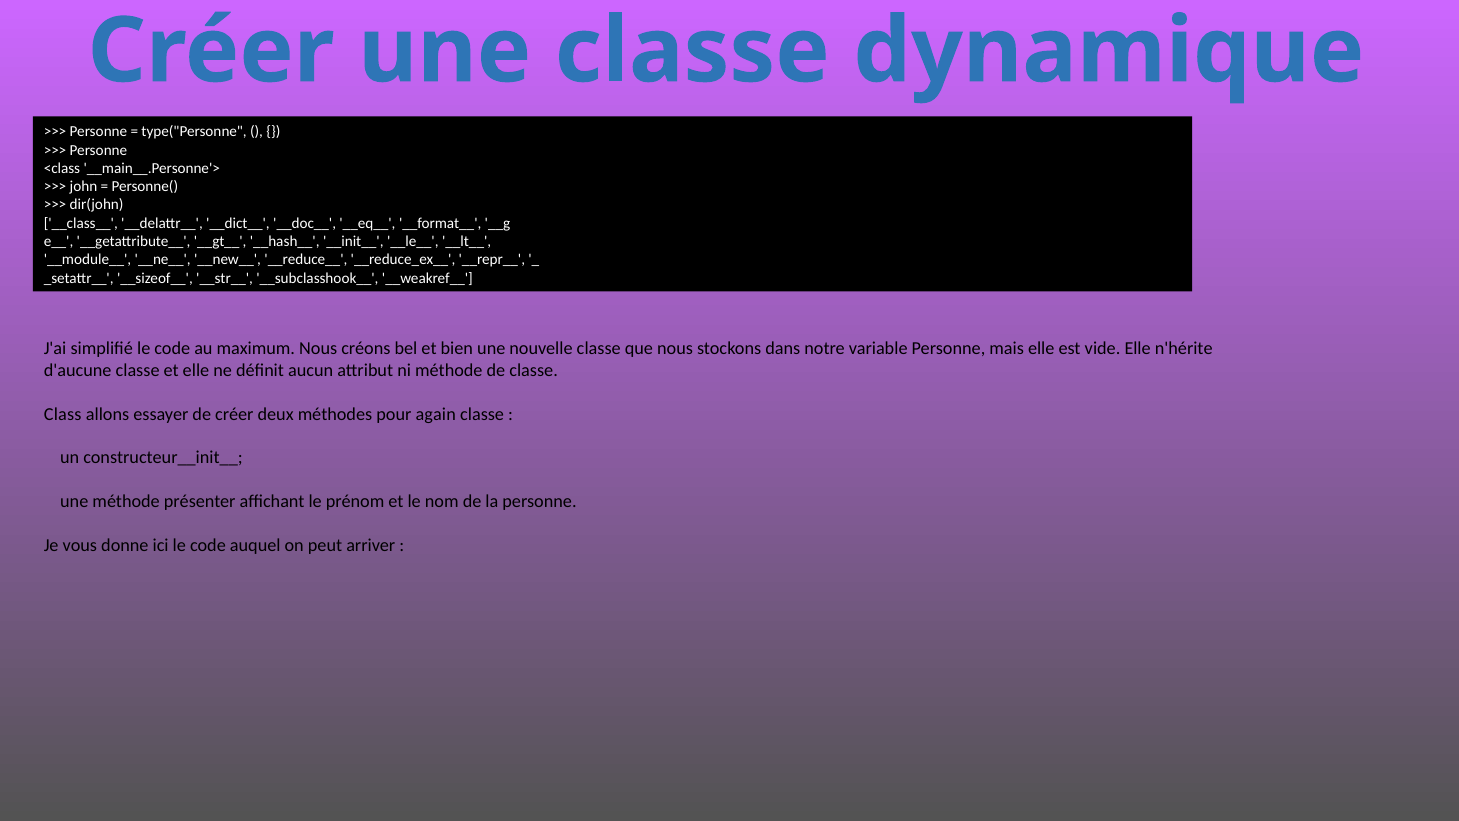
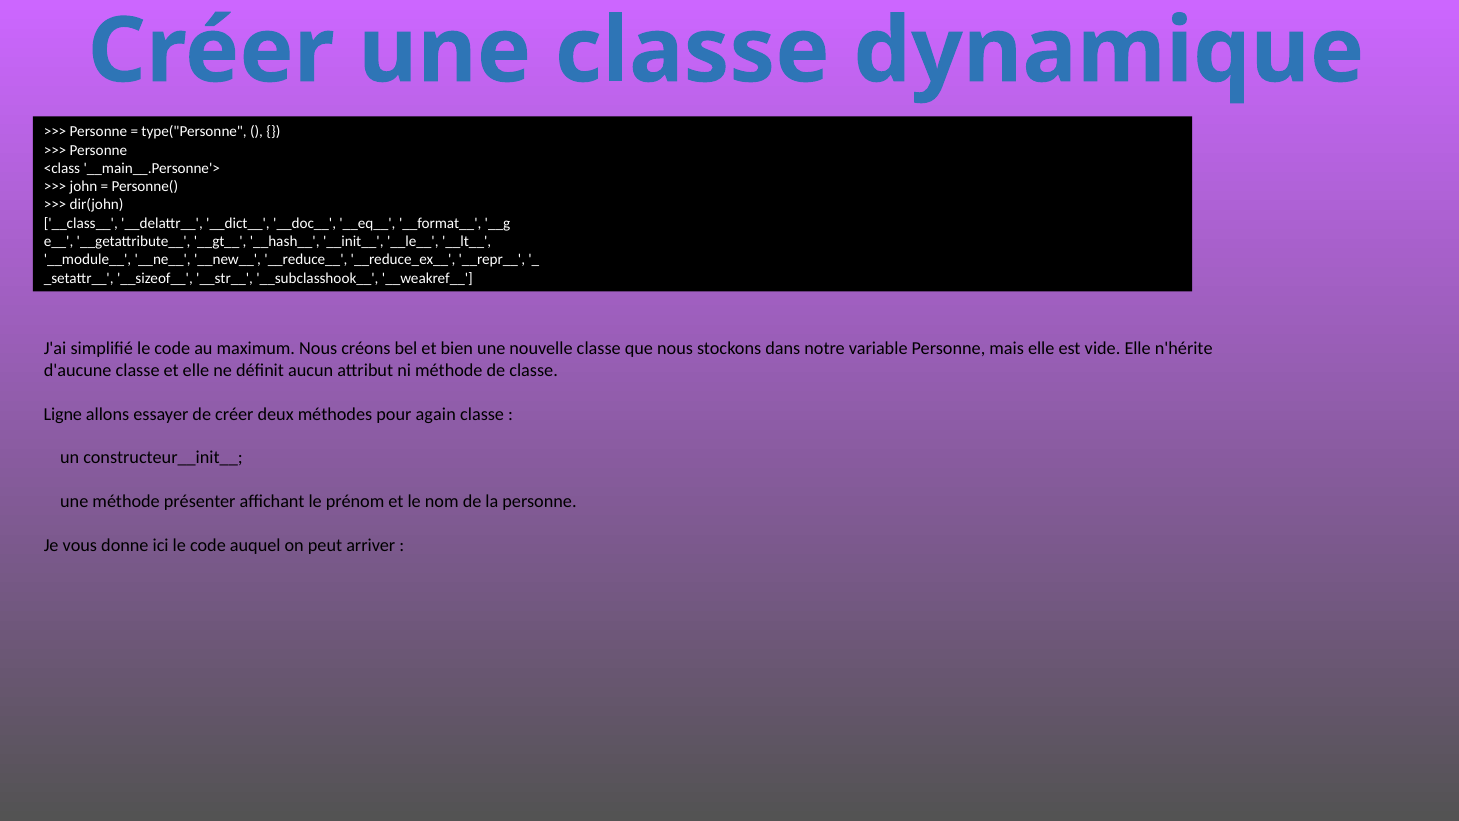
Class: Class -> Ligne
